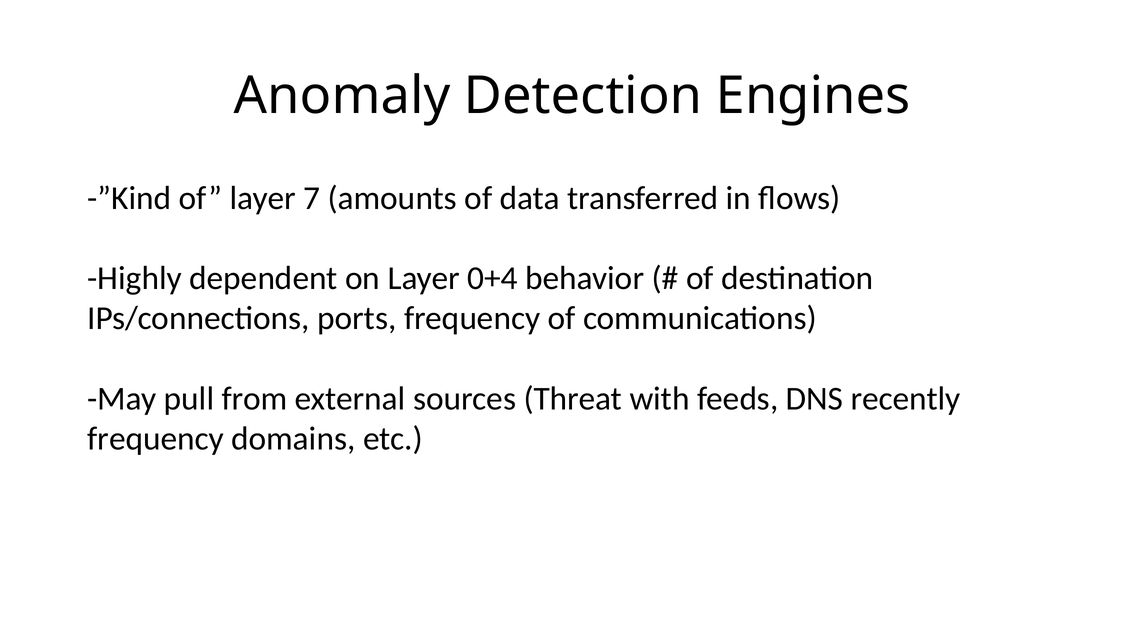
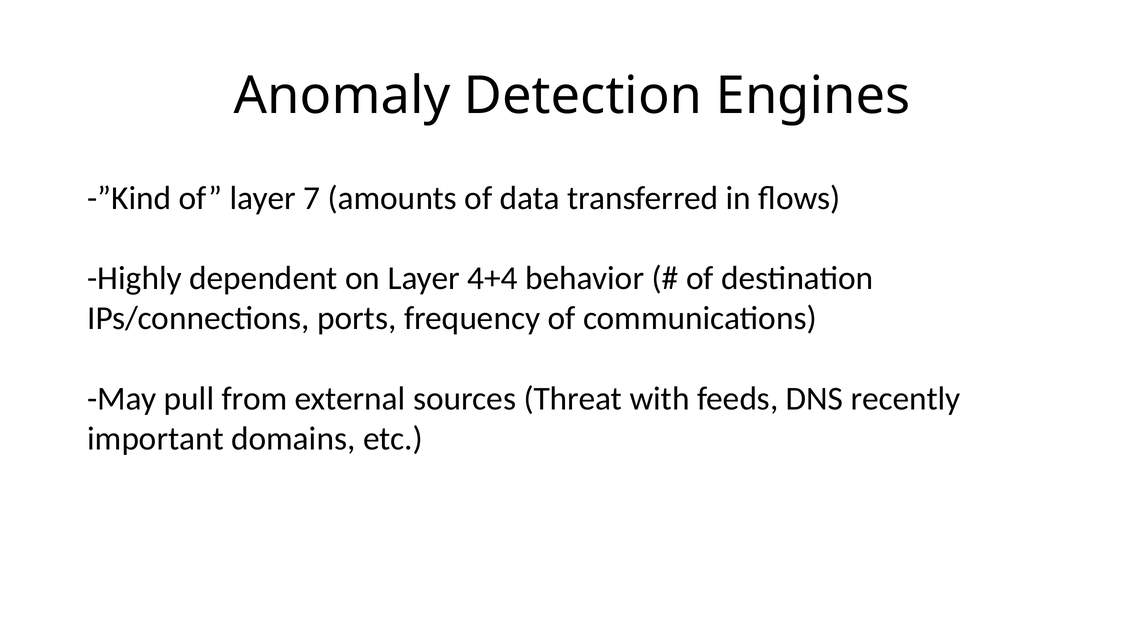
0+4: 0+4 -> 4+4
frequency at (156, 439): frequency -> important
